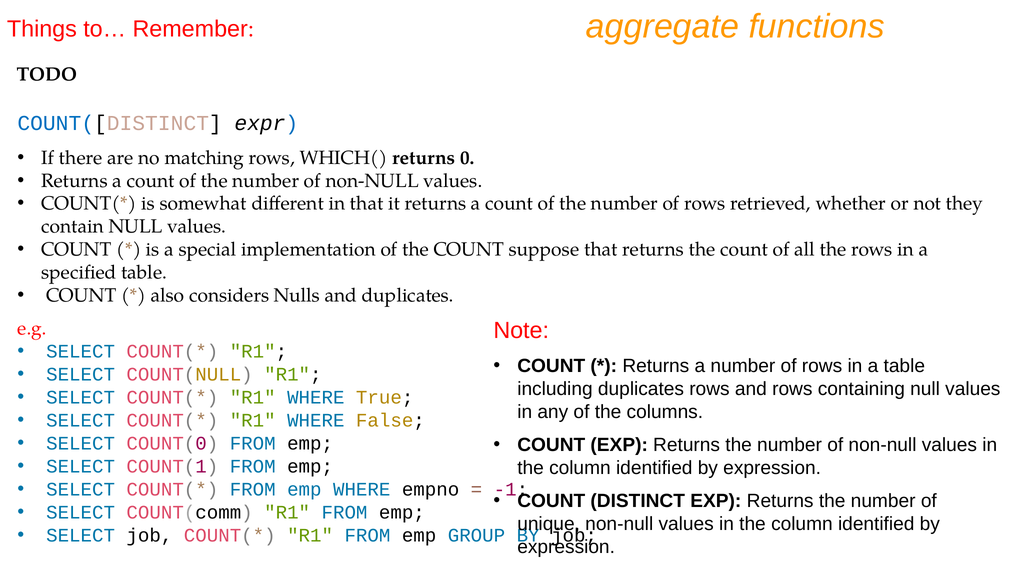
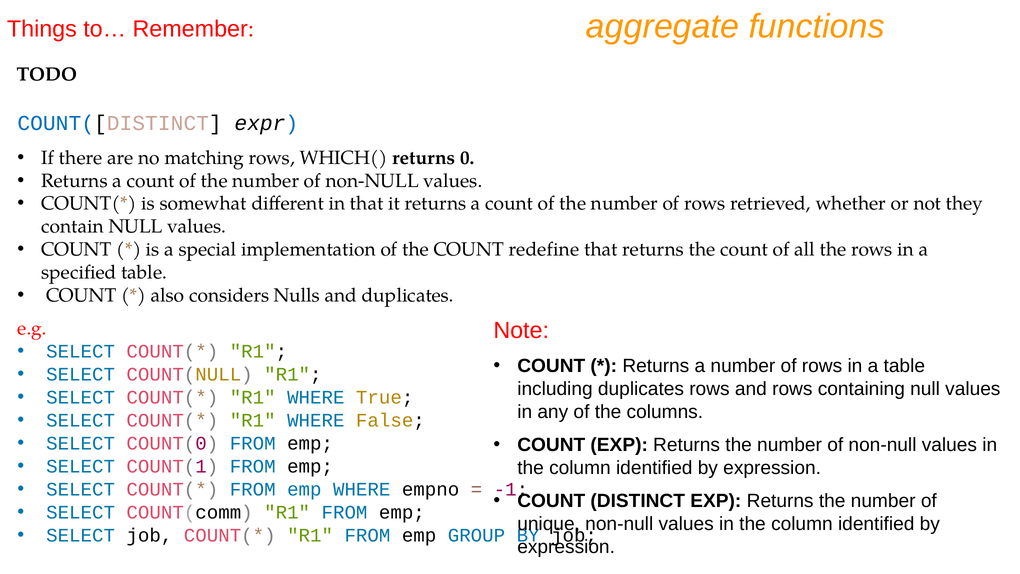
suppose: suppose -> redefine
